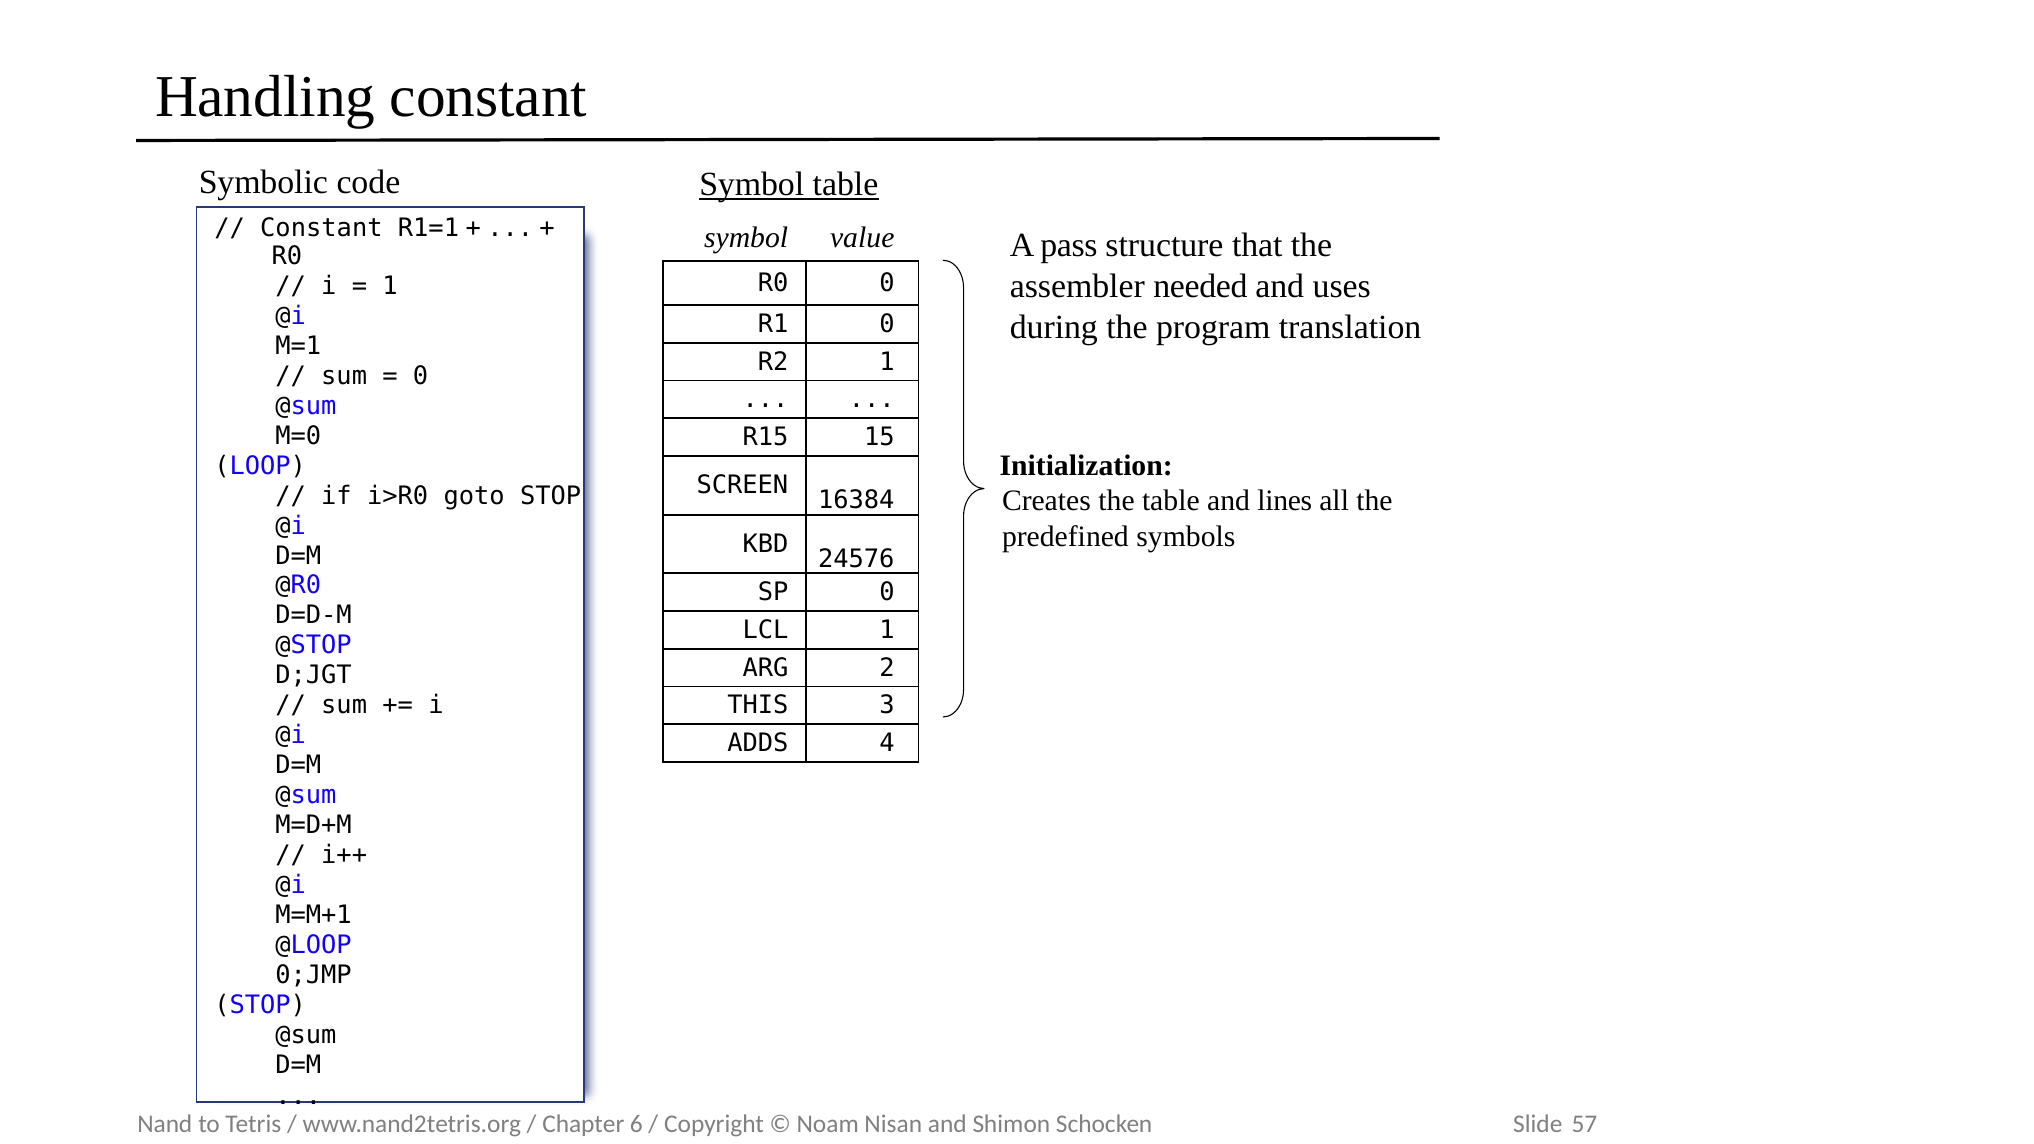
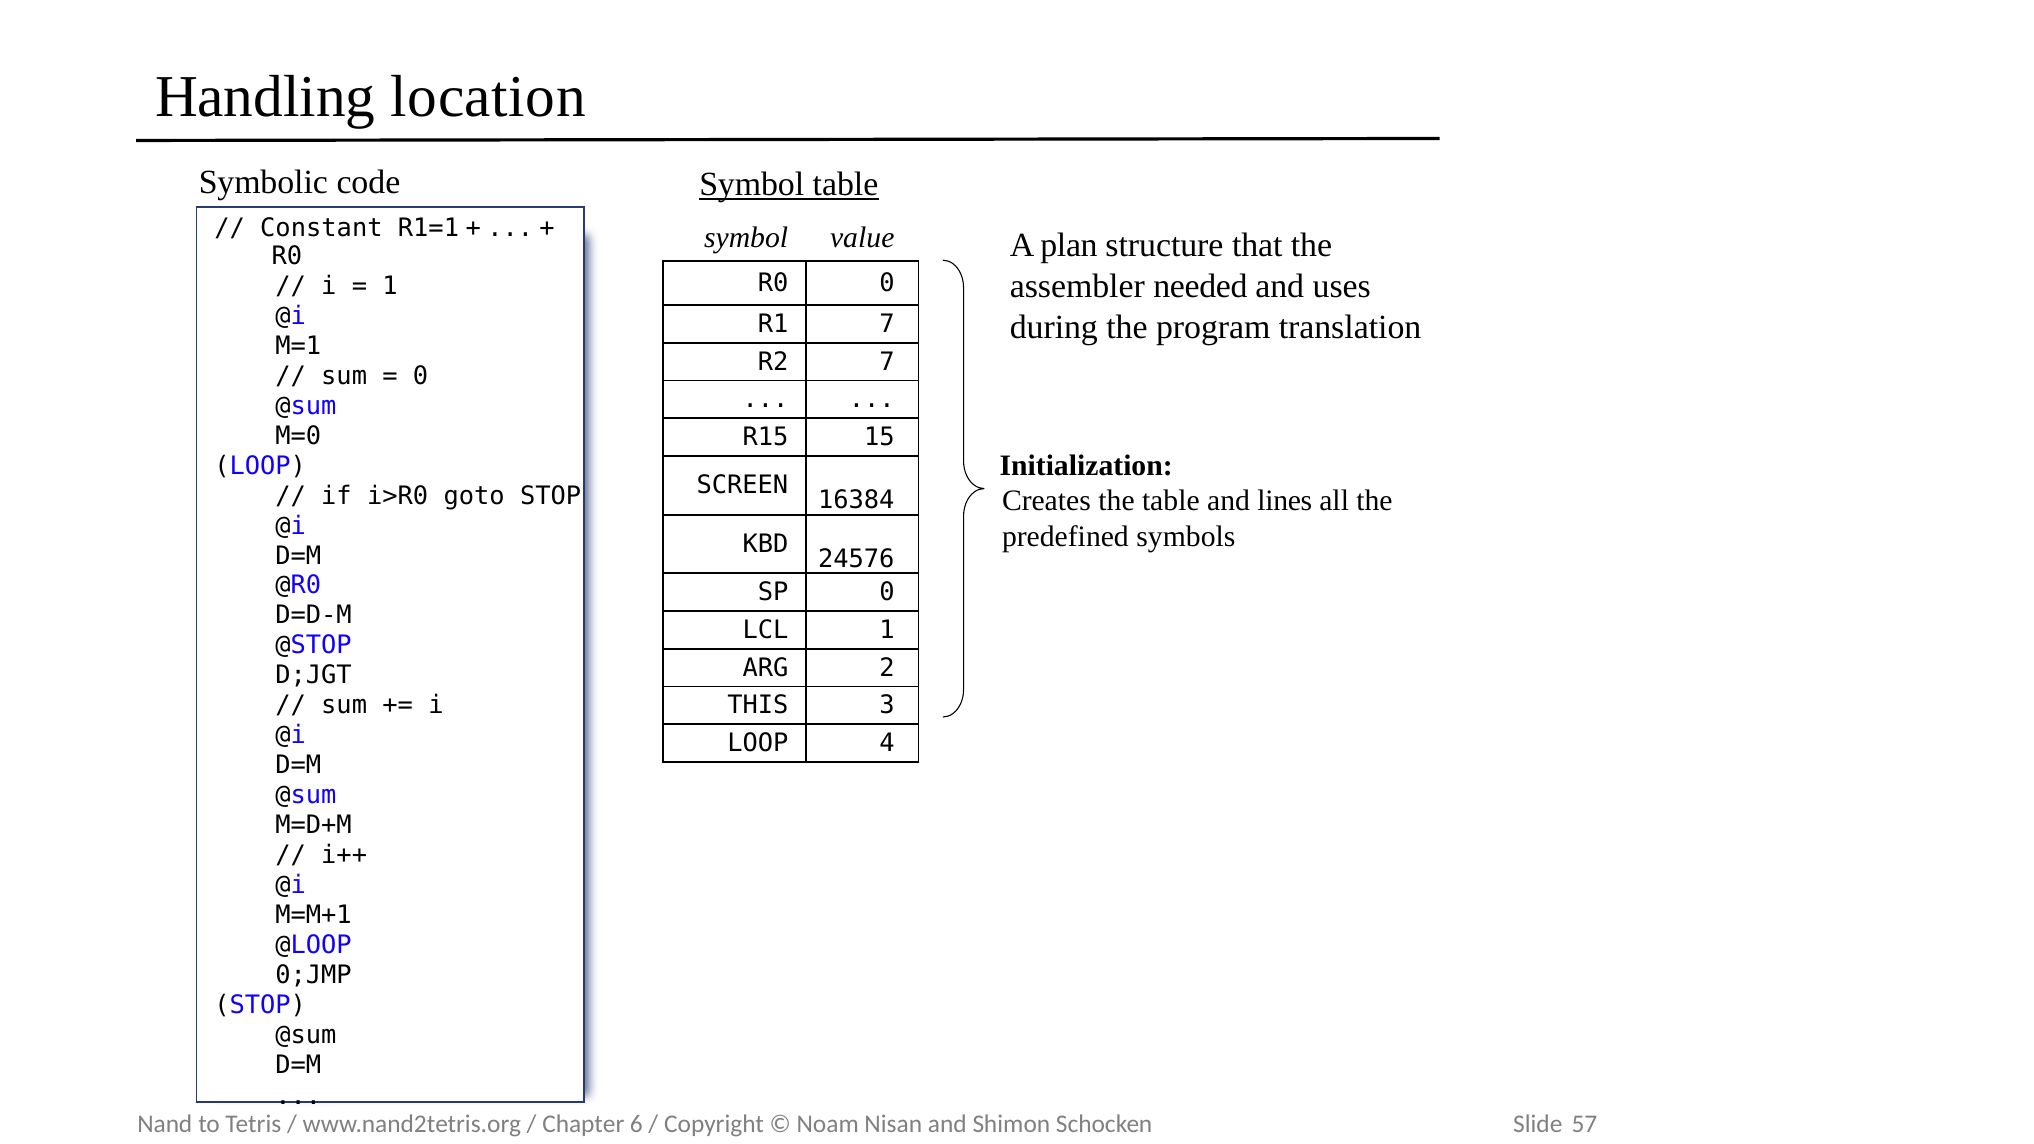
Handling constant: constant -> location
pass: pass -> plan
R1 0: 0 -> 7
R2 1: 1 -> 7
ADDS at (758, 743): ADDS -> LOOP
